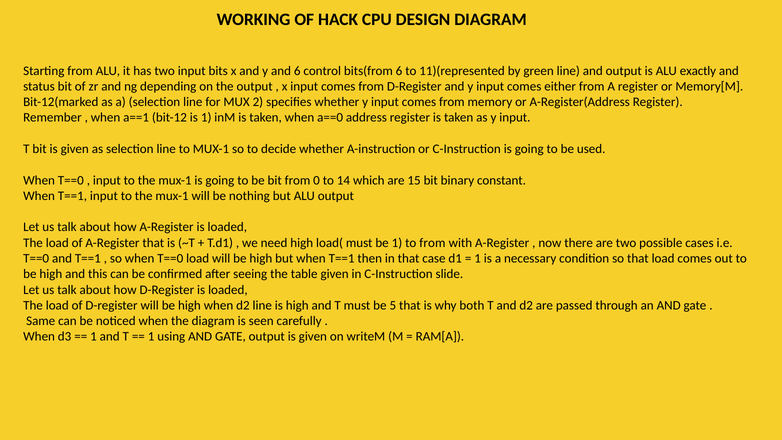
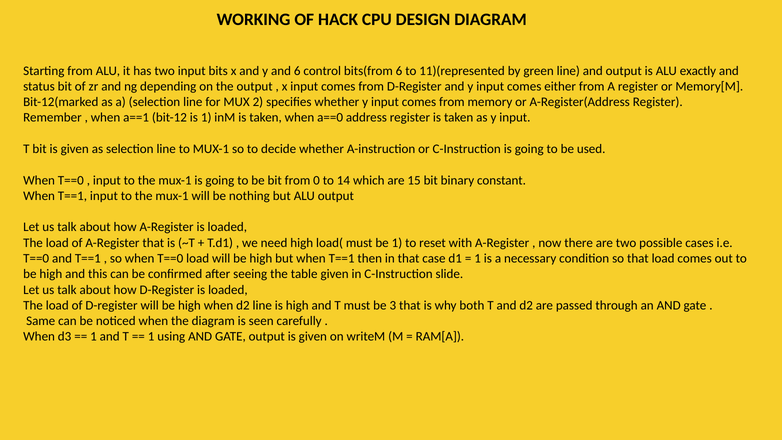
to from: from -> reset
5: 5 -> 3
